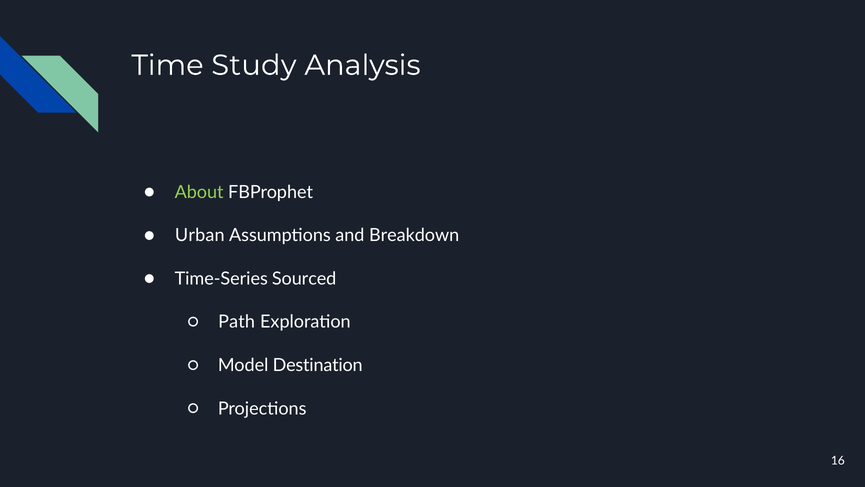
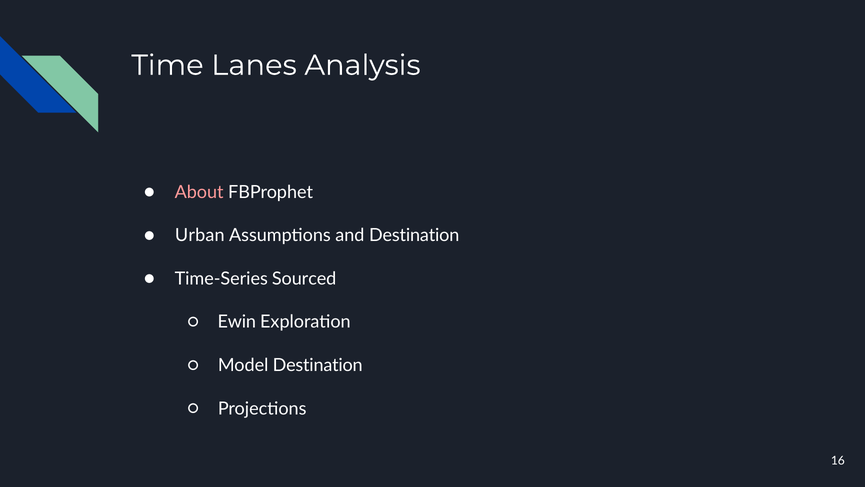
Study: Study -> Lanes
About colour: light green -> pink
and Breakdown: Breakdown -> Destination
Path: Path -> Ewin
